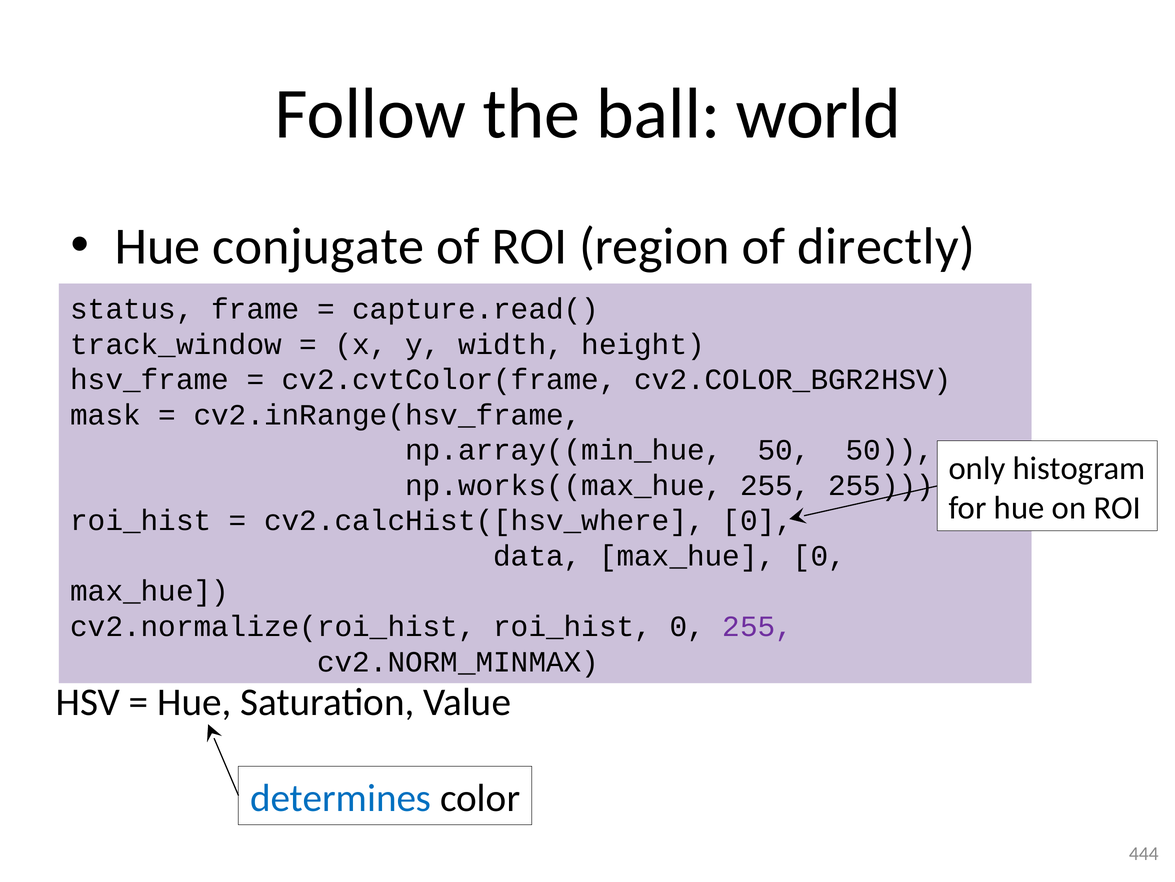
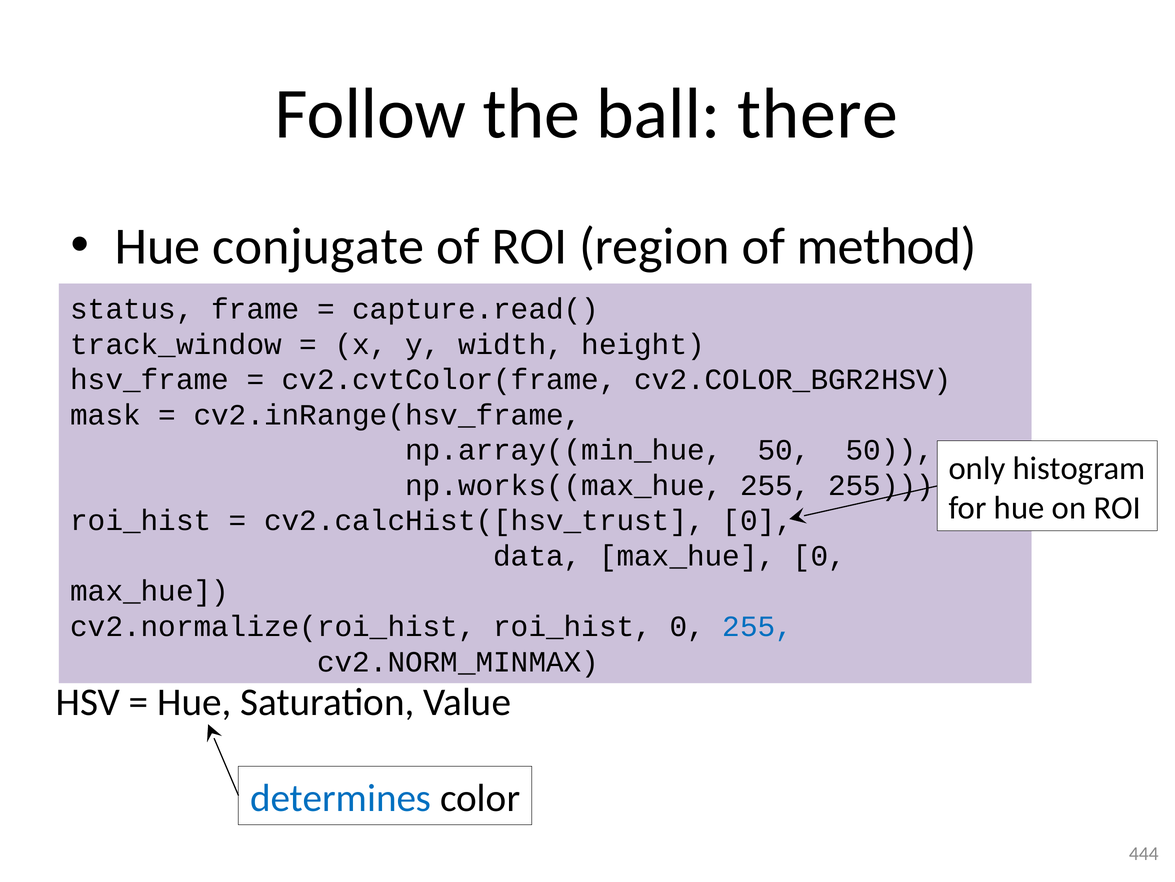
world: world -> there
directly: directly -> method
cv2.calcHist([hsv_where: cv2.calcHist([hsv_where -> cv2.calcHist([hsv_trust
255 at (758, 626) colour: purple -> blue
